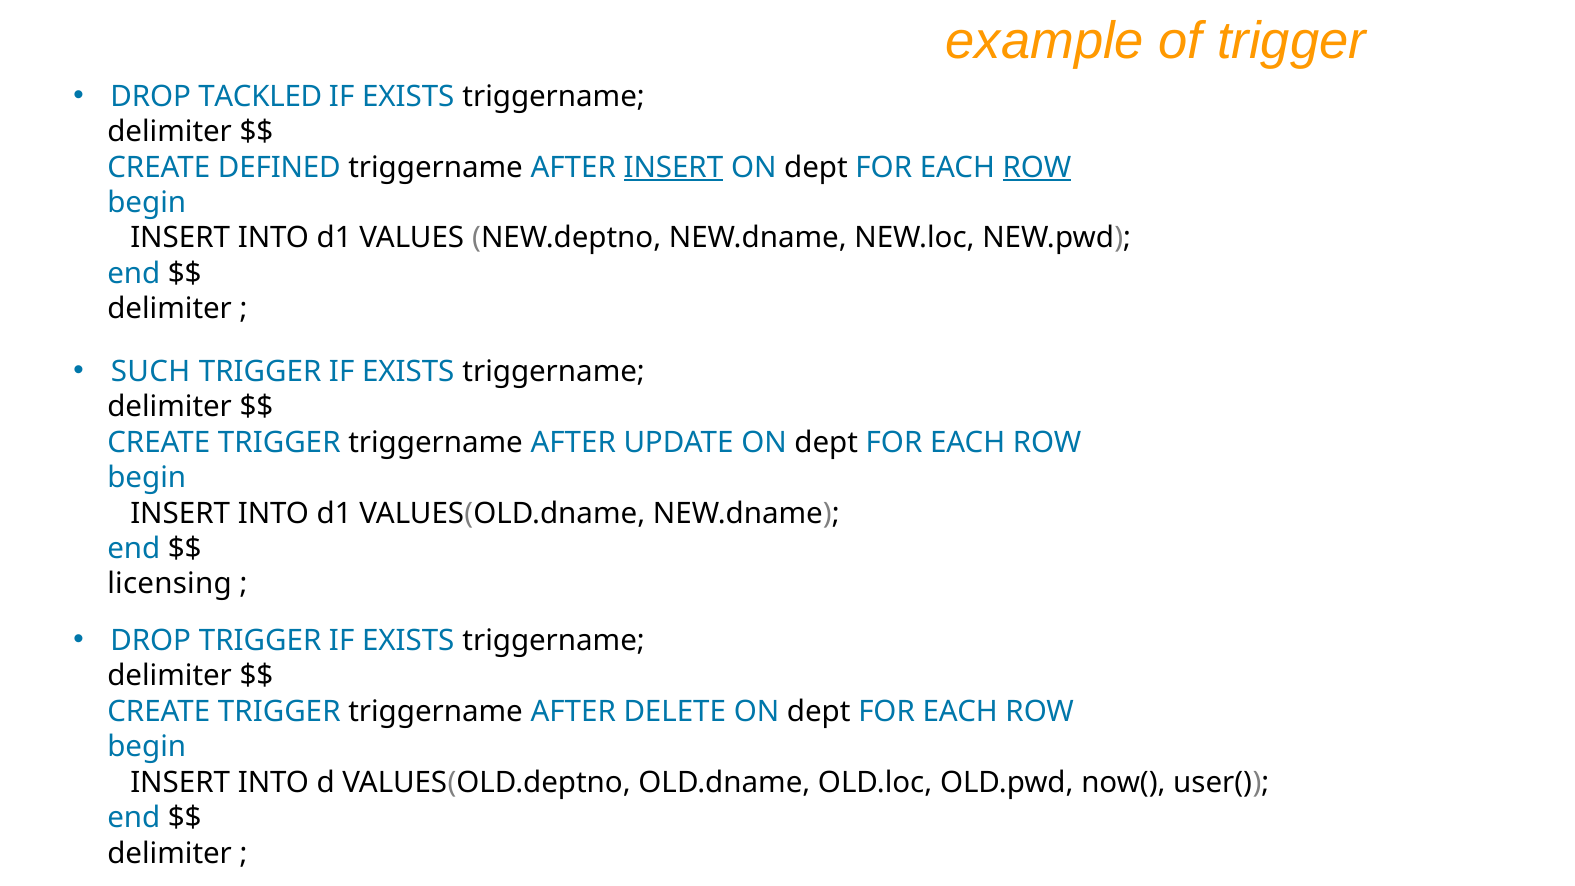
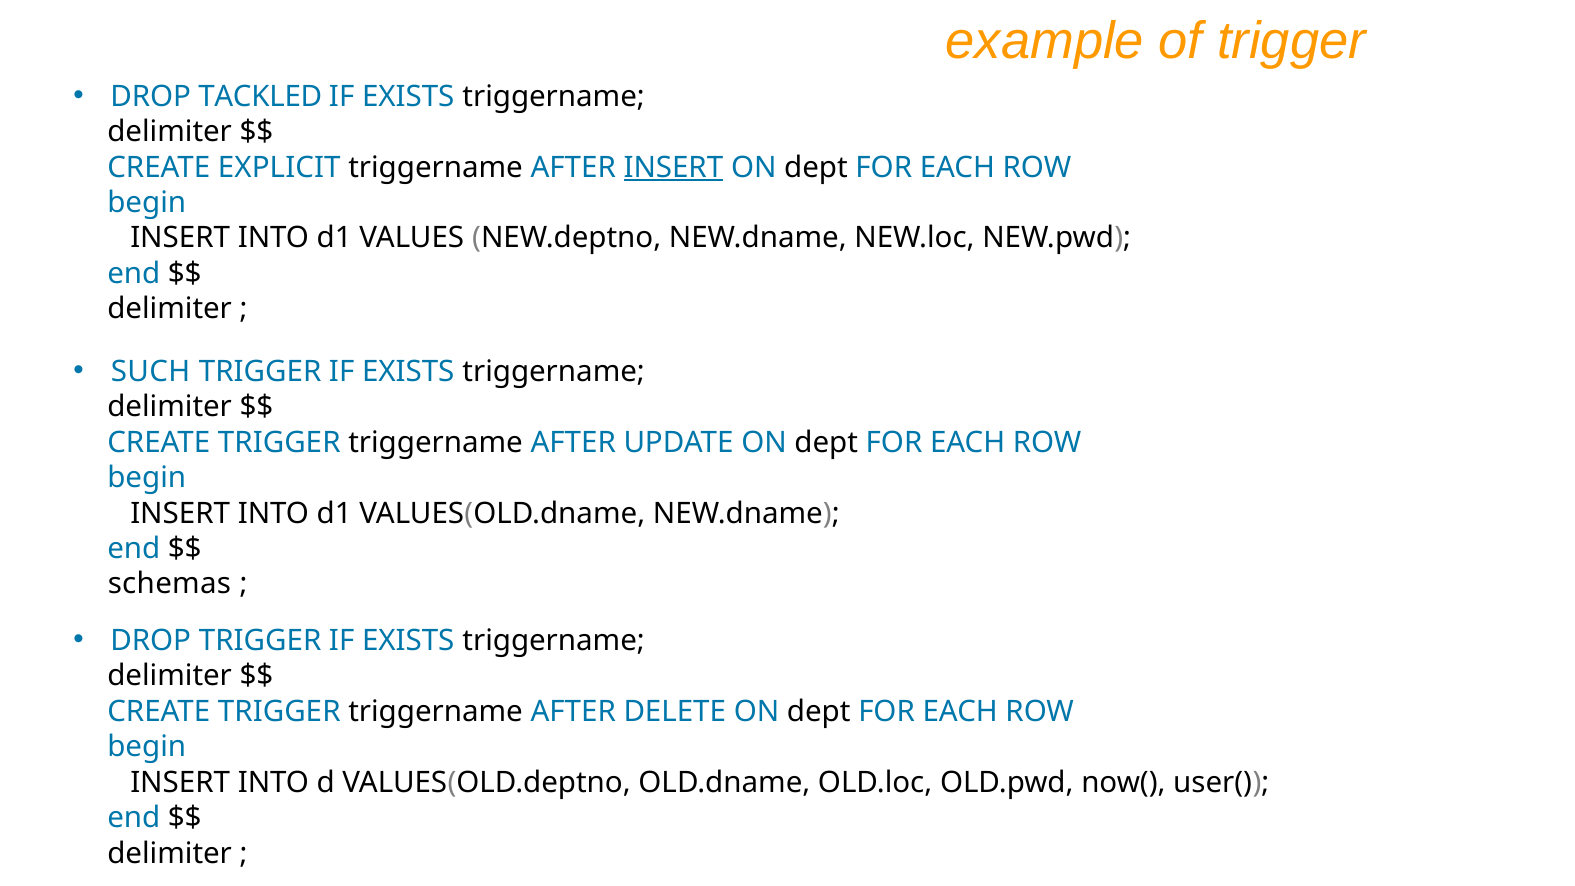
DEFINED: DEFINED -> EXPLICIT
ROW at (1037, 167) underline: present -> none
licensing: licensing -> schemas
